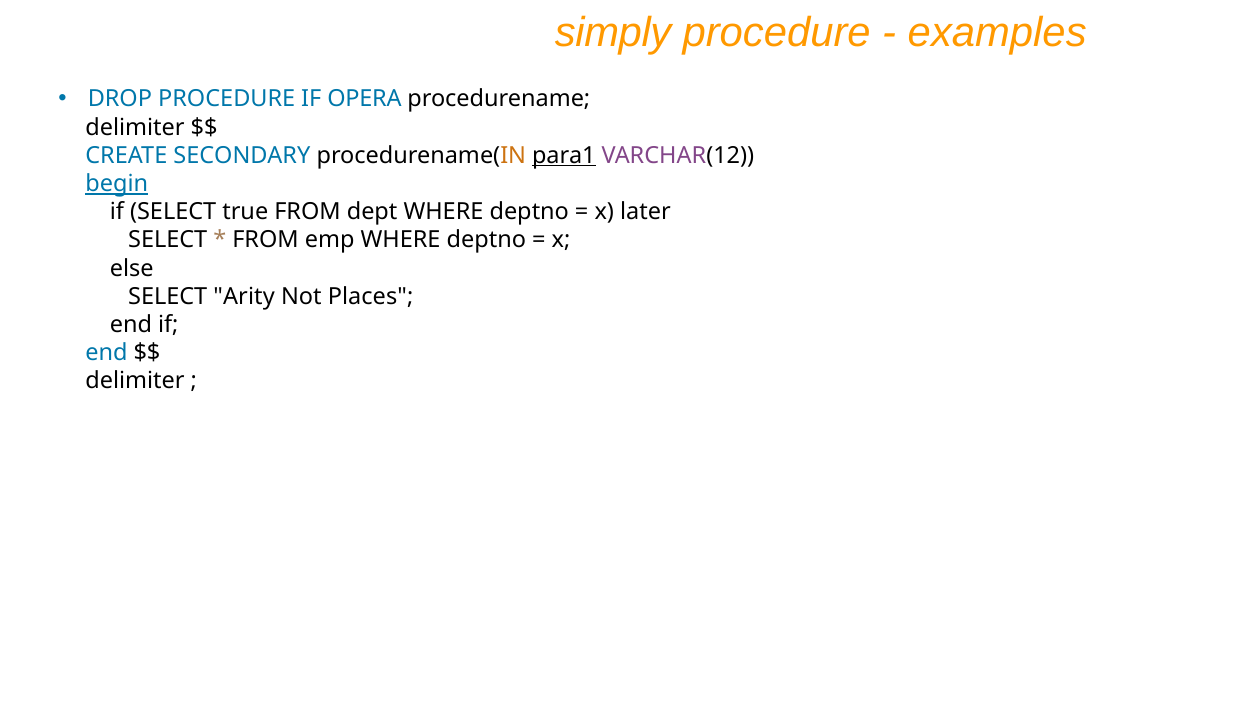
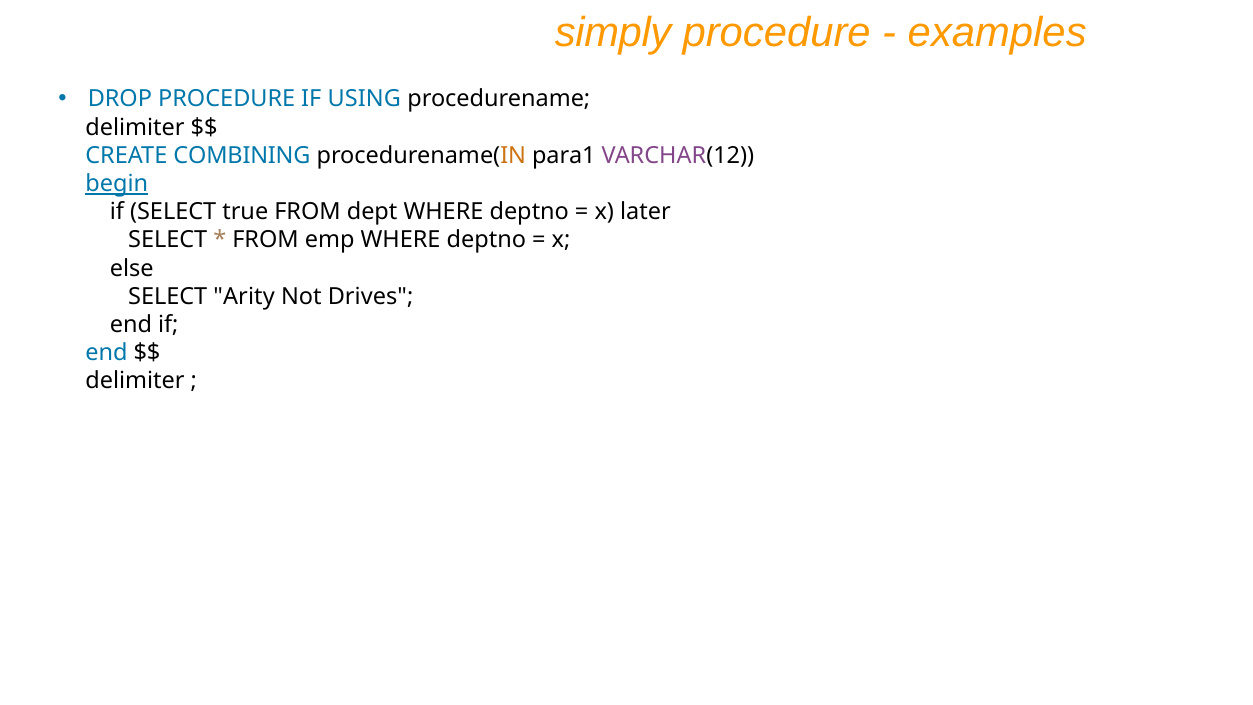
OPERA: OPERA -> USING
SECONDARY: SECONDARY -> COMBINING
para1 underline: present -> none
Places: Places -> Drives
